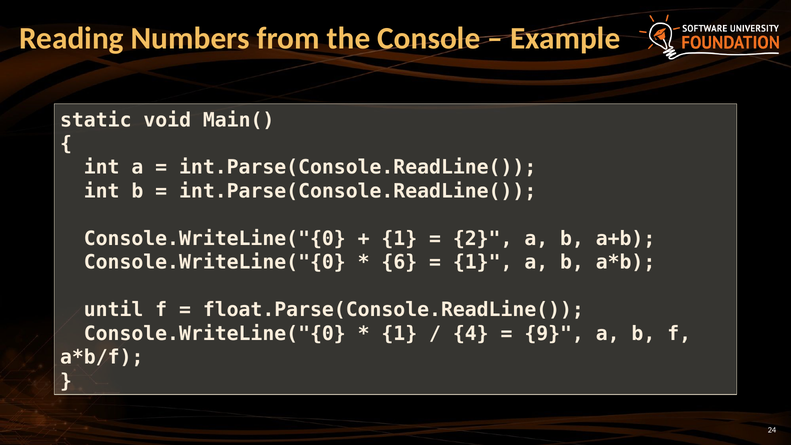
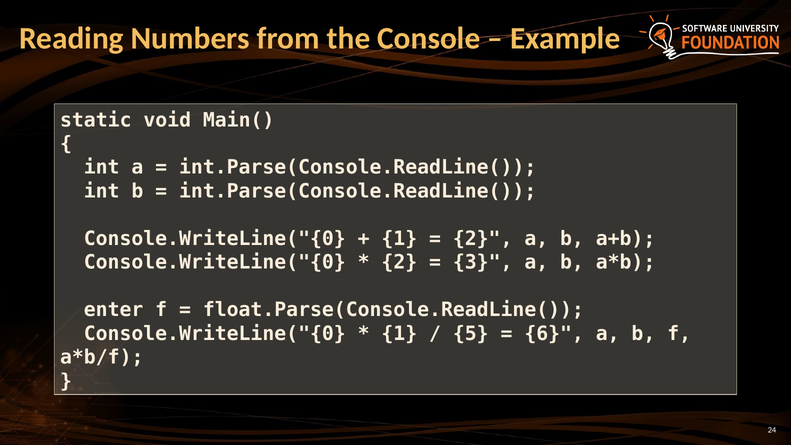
6 at (399, 262): 6 -> 2
1 at (483, 262): 1 -> 3
until: until -> enter
4: 4 -> 5
9: 9 -> 6
